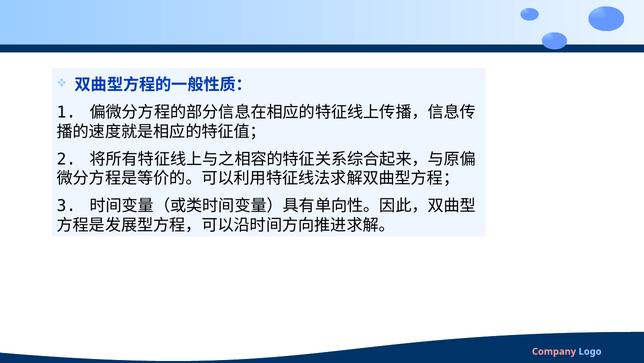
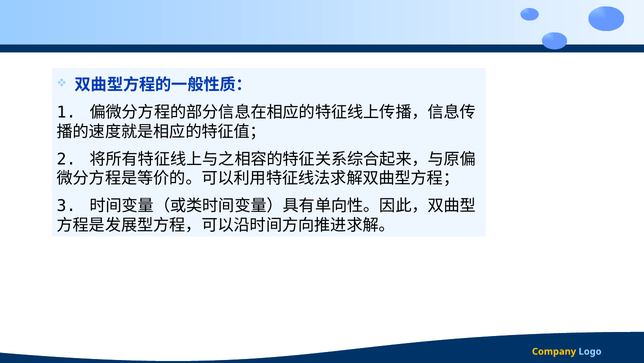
Company colour: pink -> yellow
